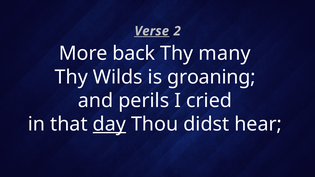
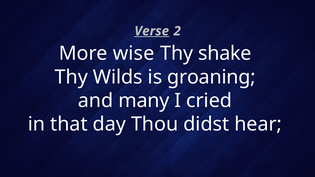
back: back -> wise
many: many -> shake
perils: perils -> many
day underline: present -> none
